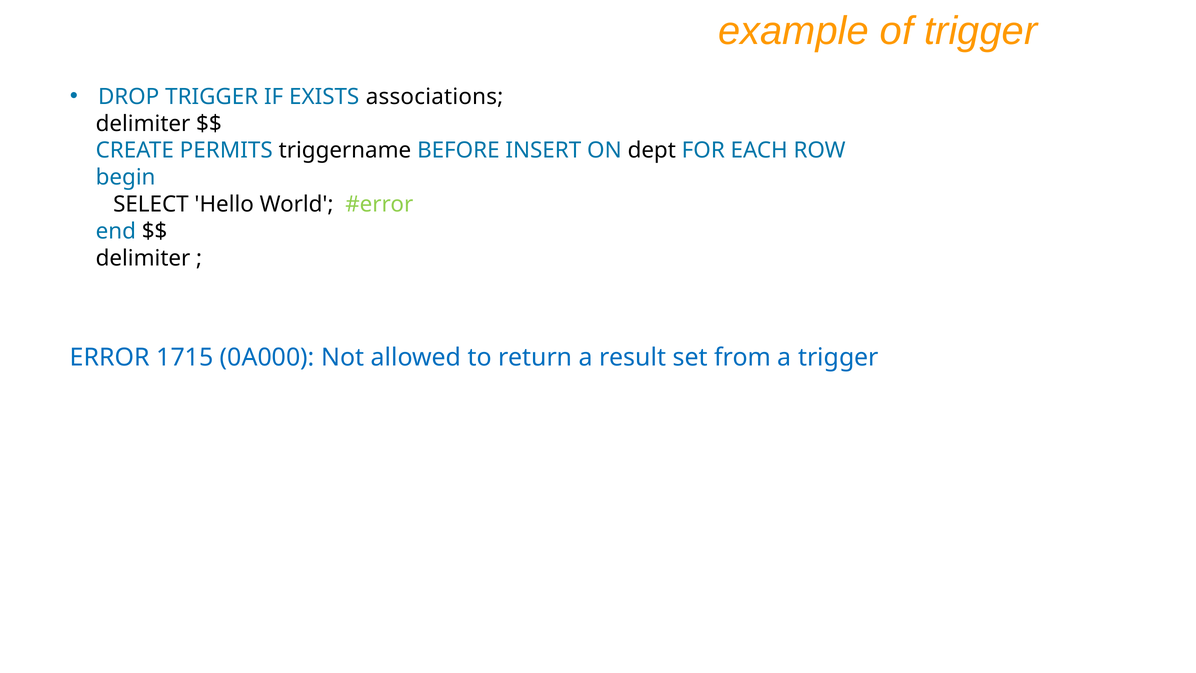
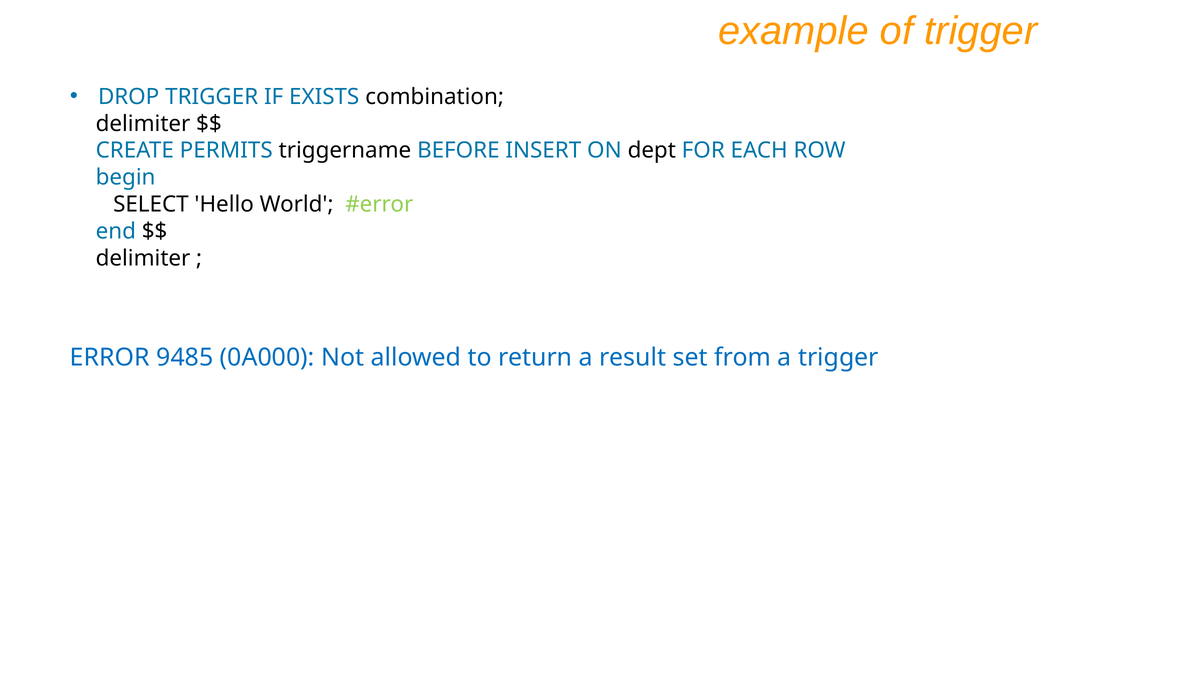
associations: associations -> combination
1715: 1715 -> 9485
